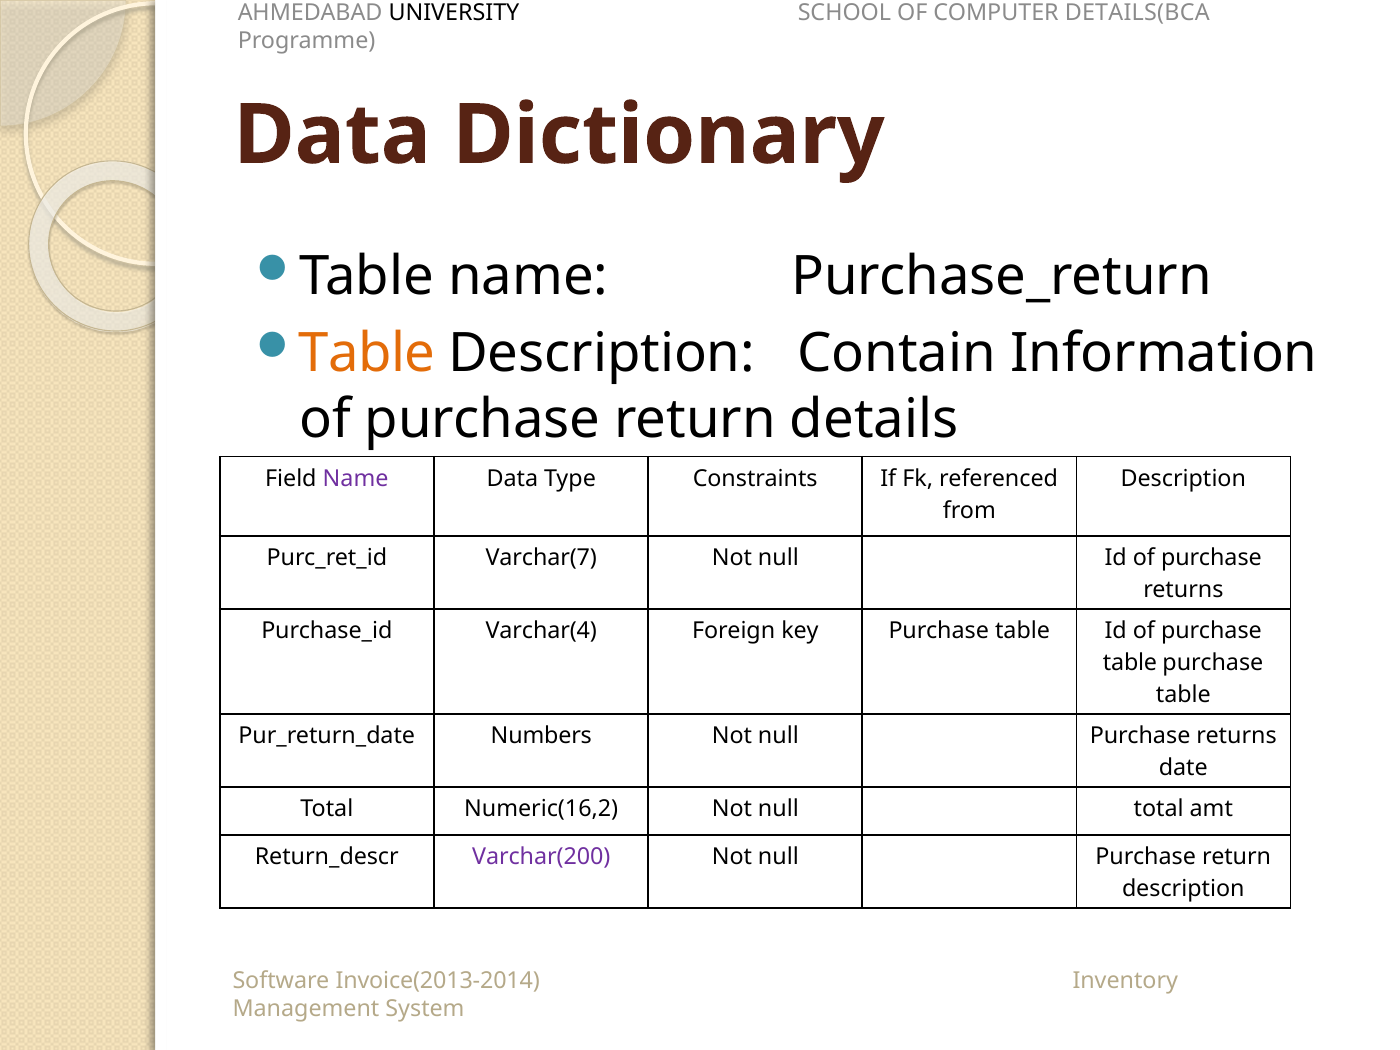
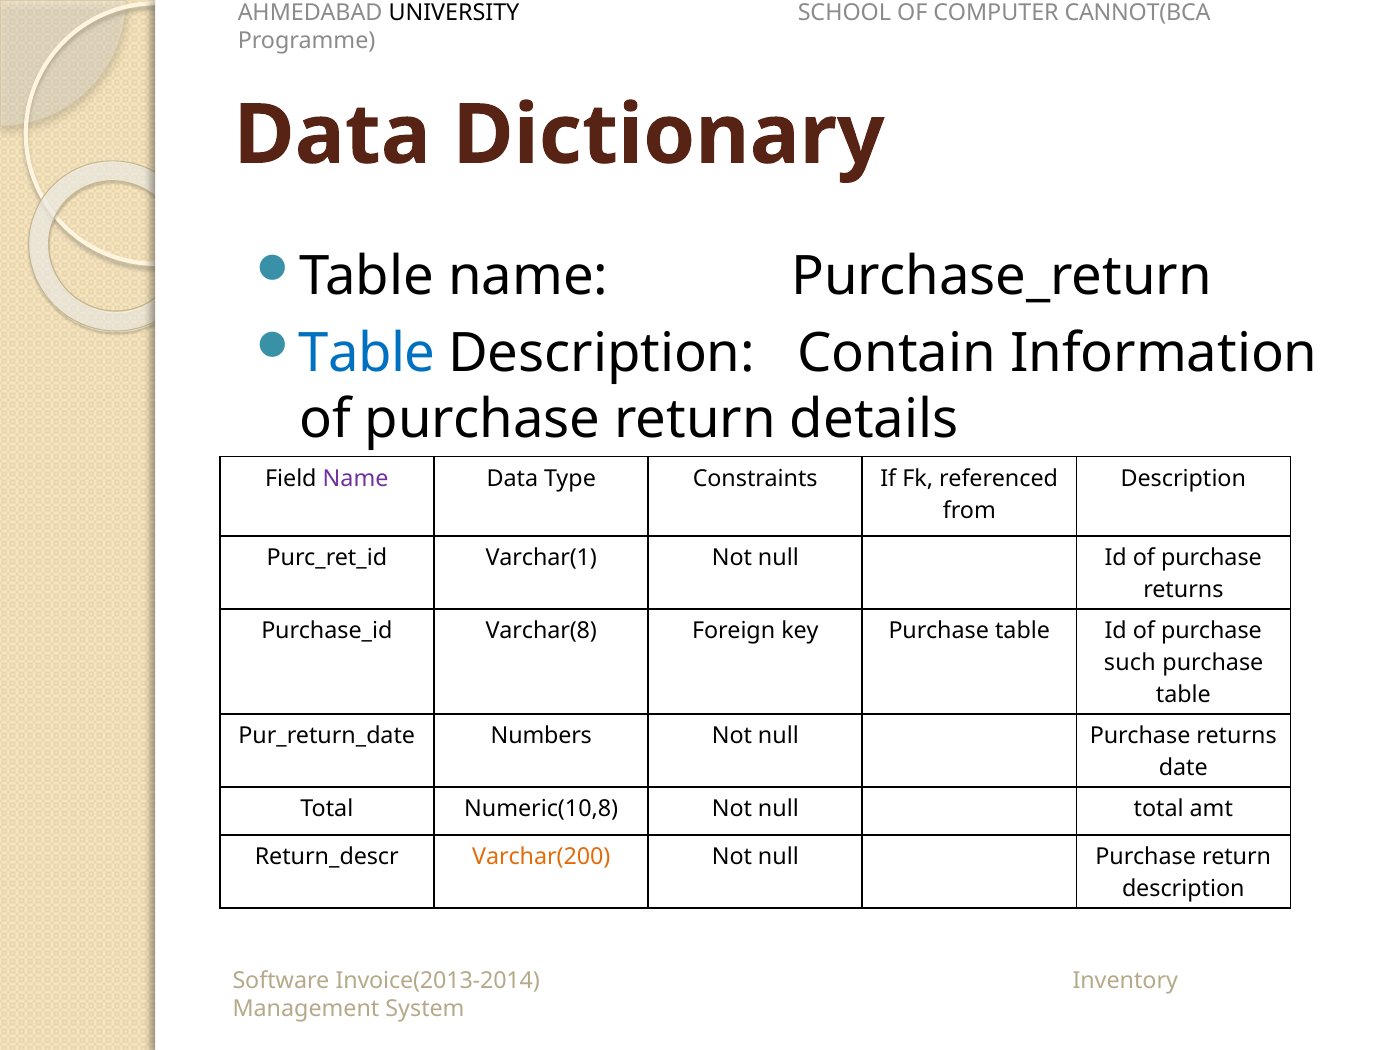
DETAILS(BCA: DETAILS(BCA -> CANNOT(BCA
Table at (367, 354) colour: orange -> blue
Varchar(7: Varchar(7 -> Varchar(1
Varchar(4: Varchar(4 -> Varchar(8
table at (1130, 663): table -> such
Numeric(16,2: Numeric(16,2 -> Numeric(10,8
Varchar(200 colour: purple -> orange
